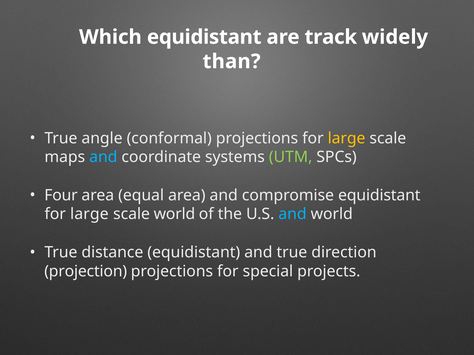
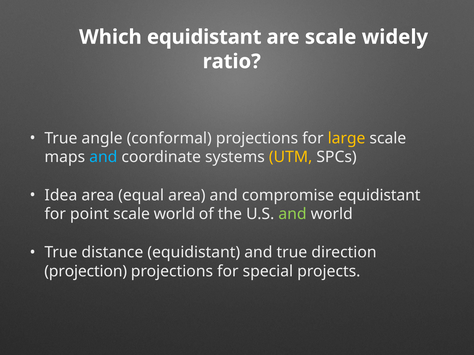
are track: track -> scale
than: than -> ratio
UTM colour: light green -> yellow
Four: Four -> Idea
large at (89, 214): large -> point
and at (293, 214) colour: light blue -> light green
